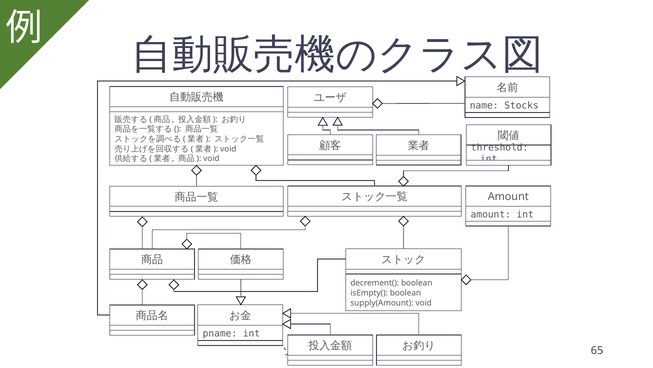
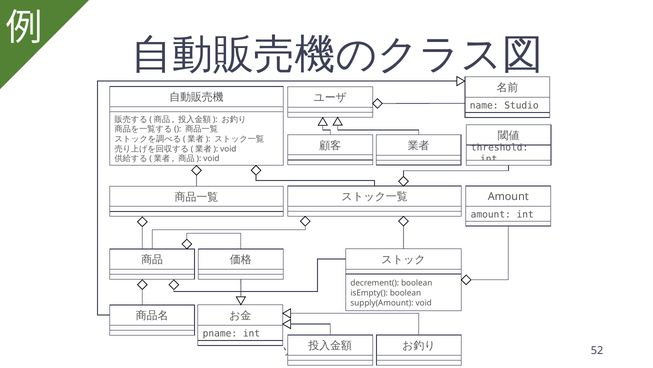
Stocks: Stocks -> Studio
65: 65 -> 52
